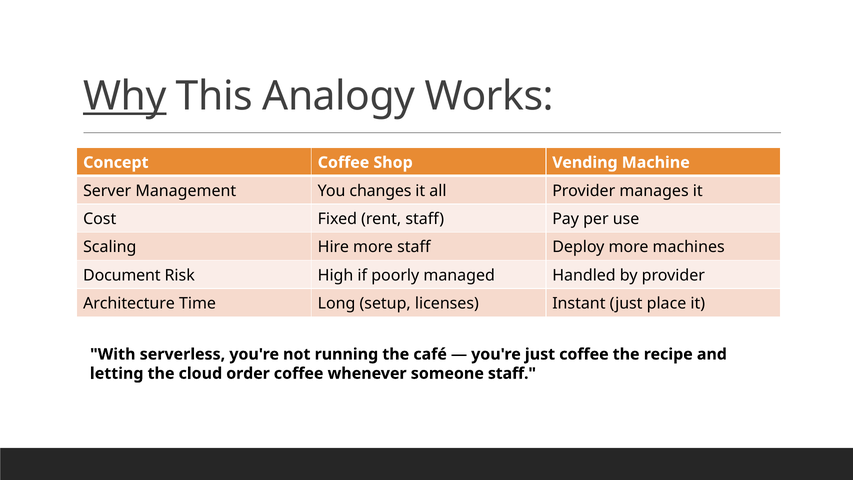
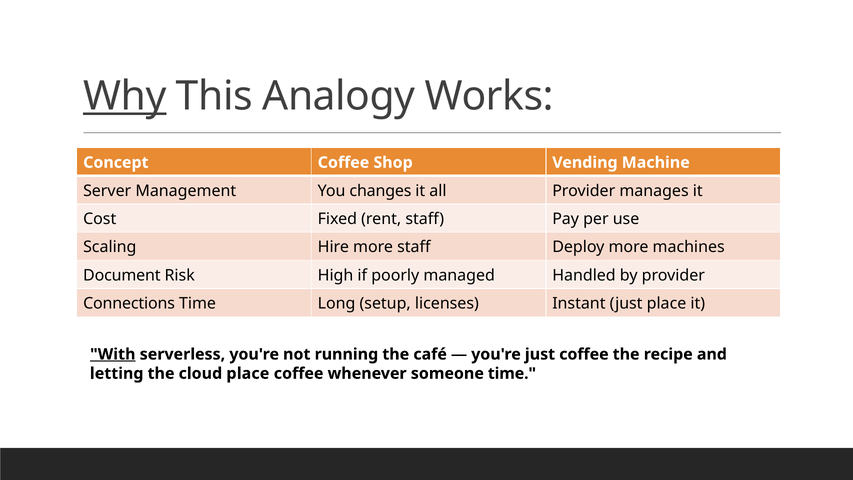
Architecture: Architecture -> Connections
With underline: none -> present
cloud order: order -> place
someone staff: staff -> time
